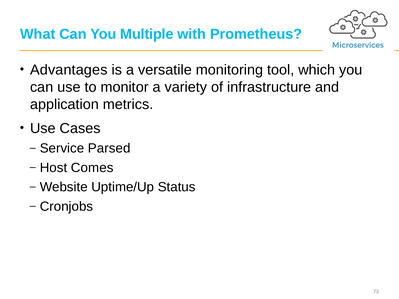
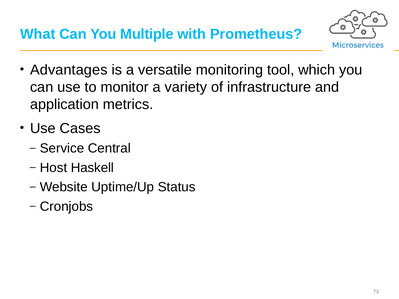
Parsed: Parsed -> Central
Comes: Comes -> Haskell
